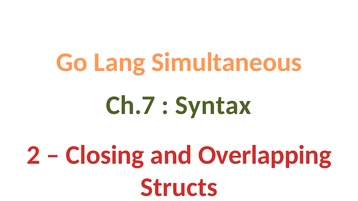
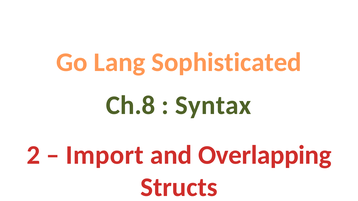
Simultaneous: Simultaneous -> Sophisticated
Ch.7: Ch.7 -> Ch.8
Closing: Closing -> Import
